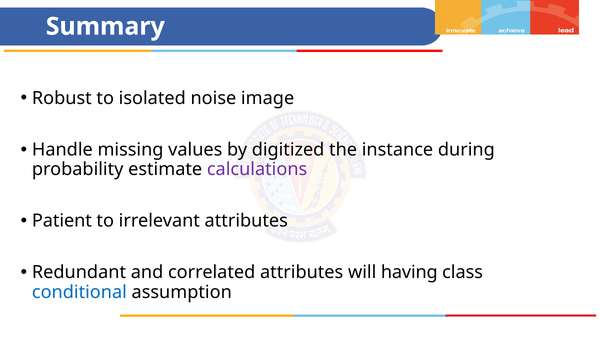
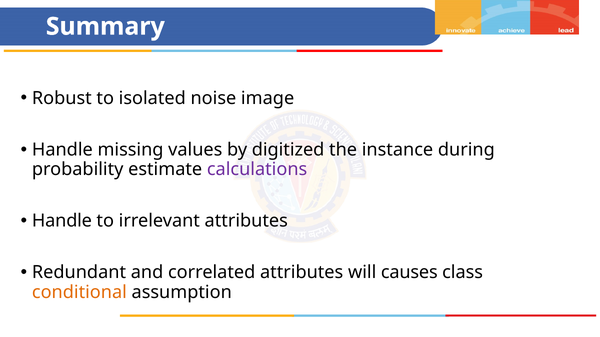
Patient at (62, 221): Patient -> Handle
having: having -> causes
conditional colour: blue -> orange
